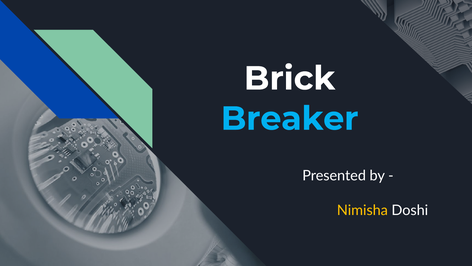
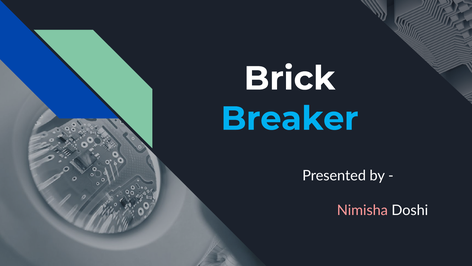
Nimisha colour: yellow -> pink
